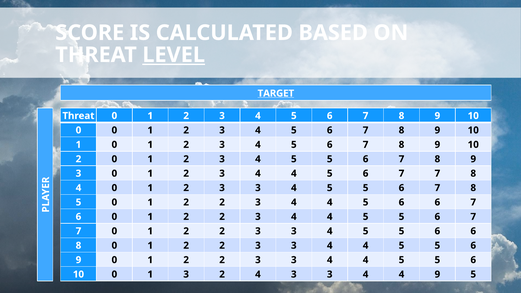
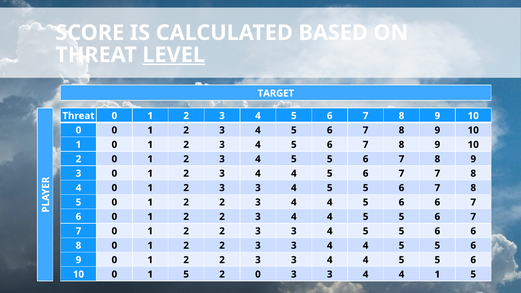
TARGET underline: present -> none
0 1 3: 3 -> 5
4 at (258, 274): 4 -> 0
4 9: 9 -> 1
